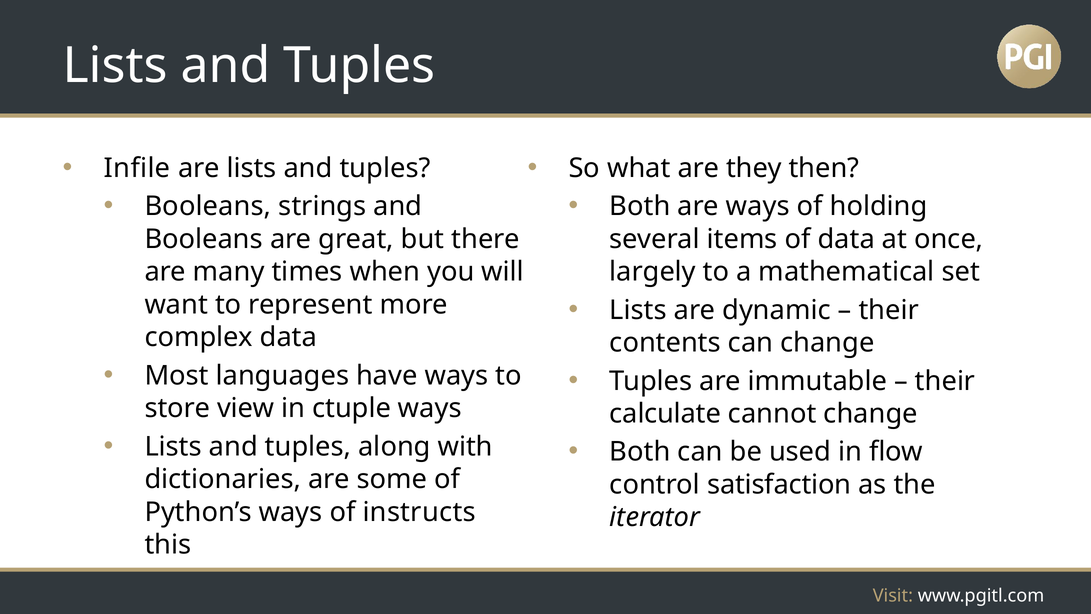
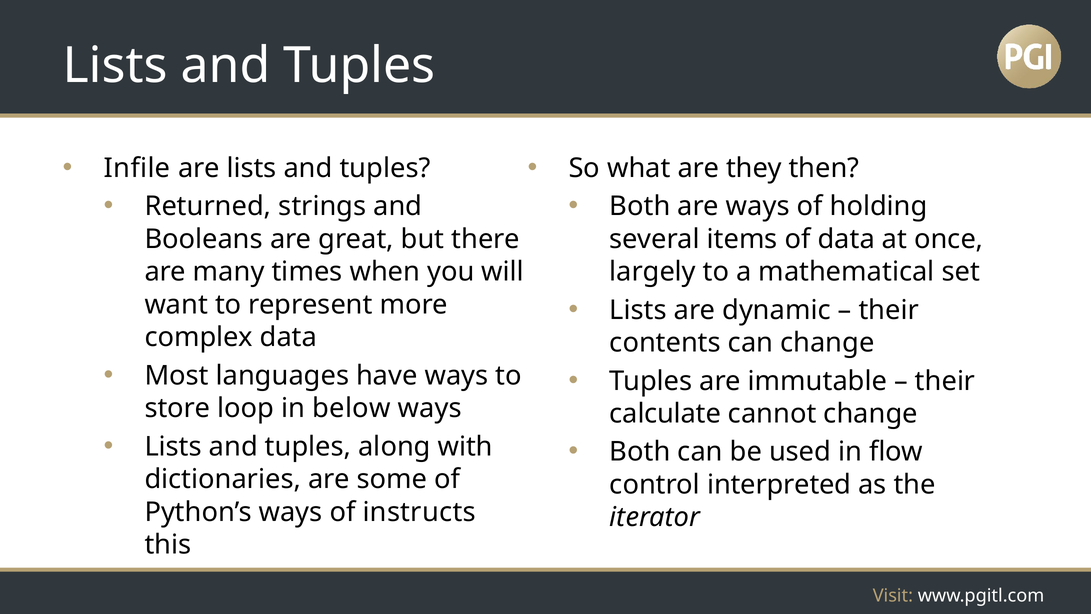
Booleans at (208, 206): Booleans -> Returned
view: view -> loop
ctuple: ctuple -> below
satisfaction: satisfaction -> interpreted
